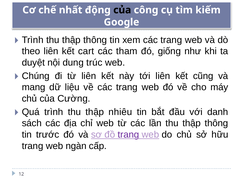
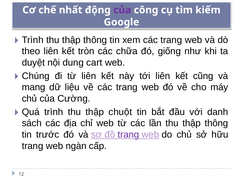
của at (122, 10) colour: black -> purple
cart: cart -> tròn
tham: tham -> chữa
trúc: trúc -> cart
nhiêu: nhiêu -> chuột
